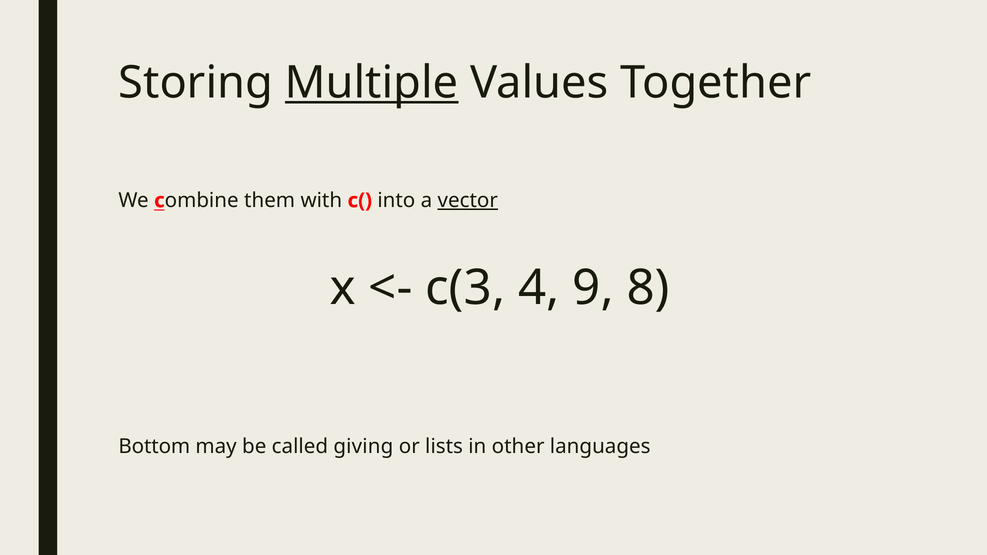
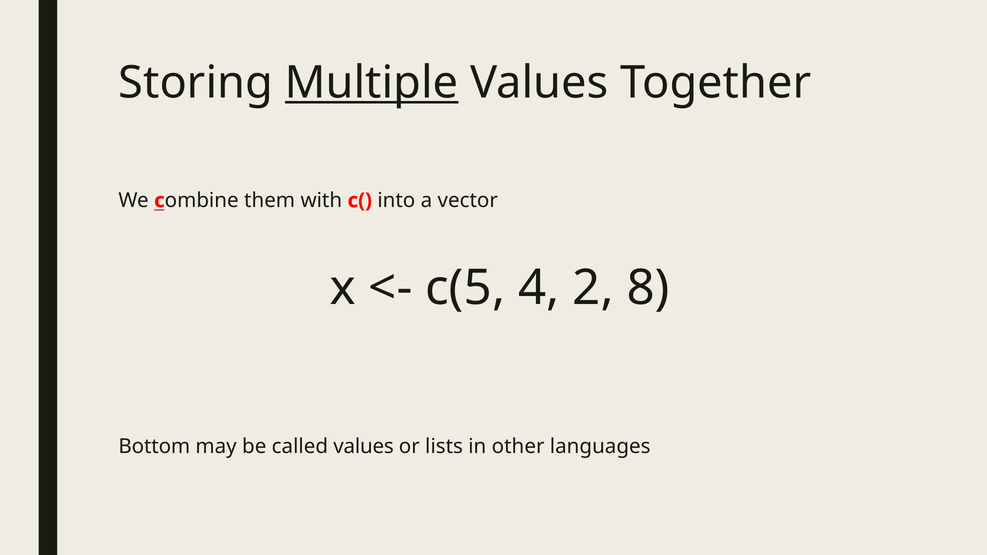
vector underline: present -> none
c(3: c(3 -> c(5
9: 9 -> 2
called giving: giving -> values
